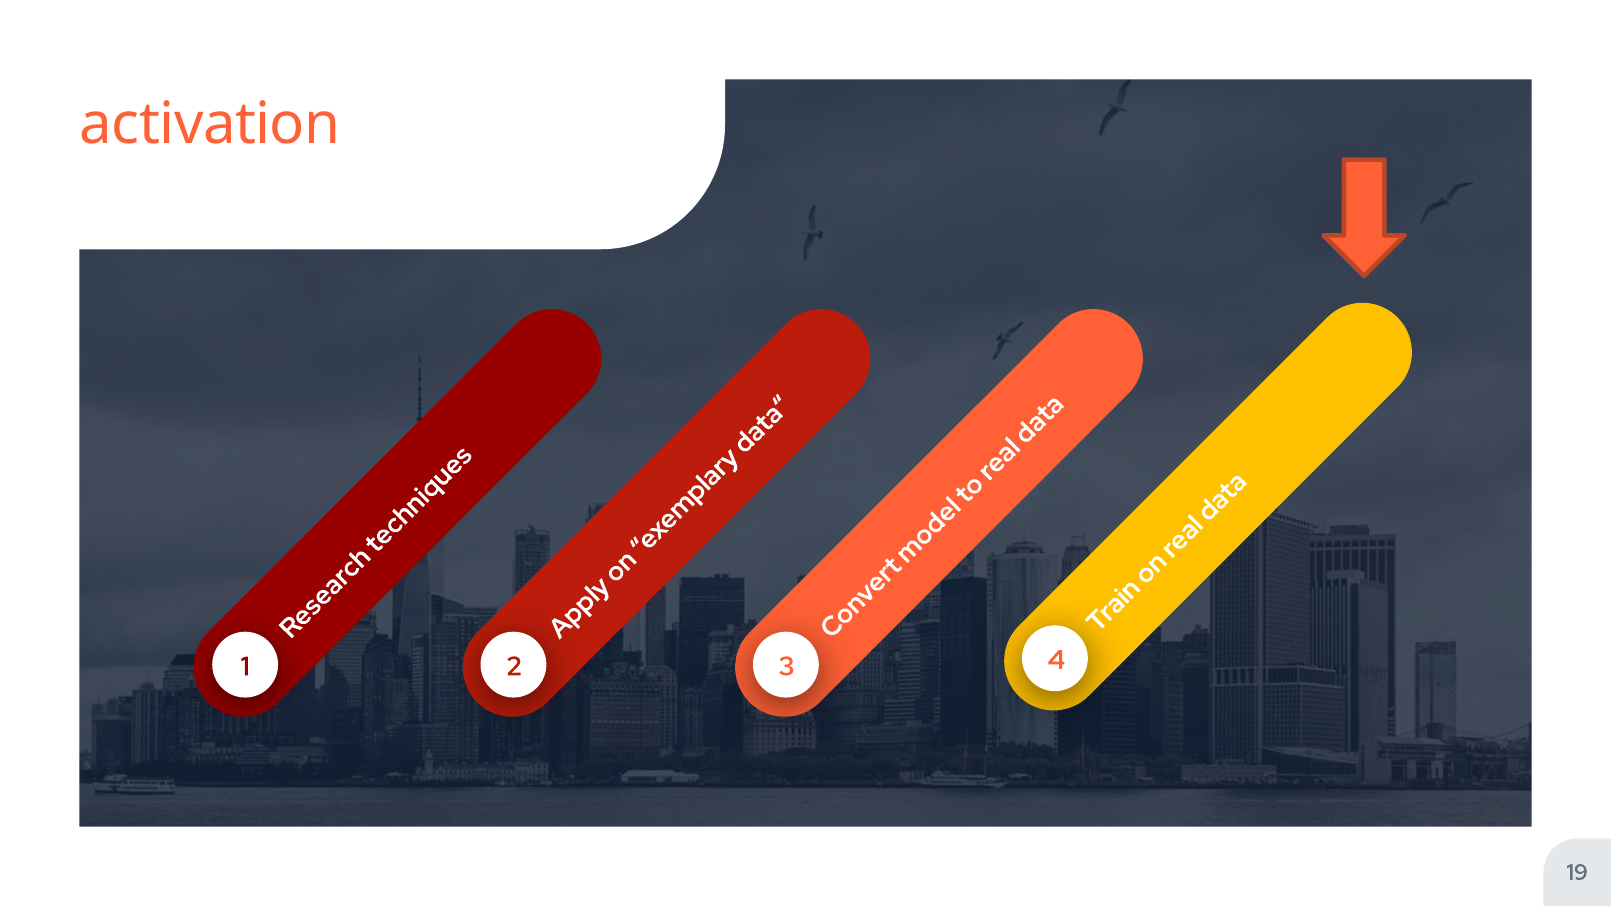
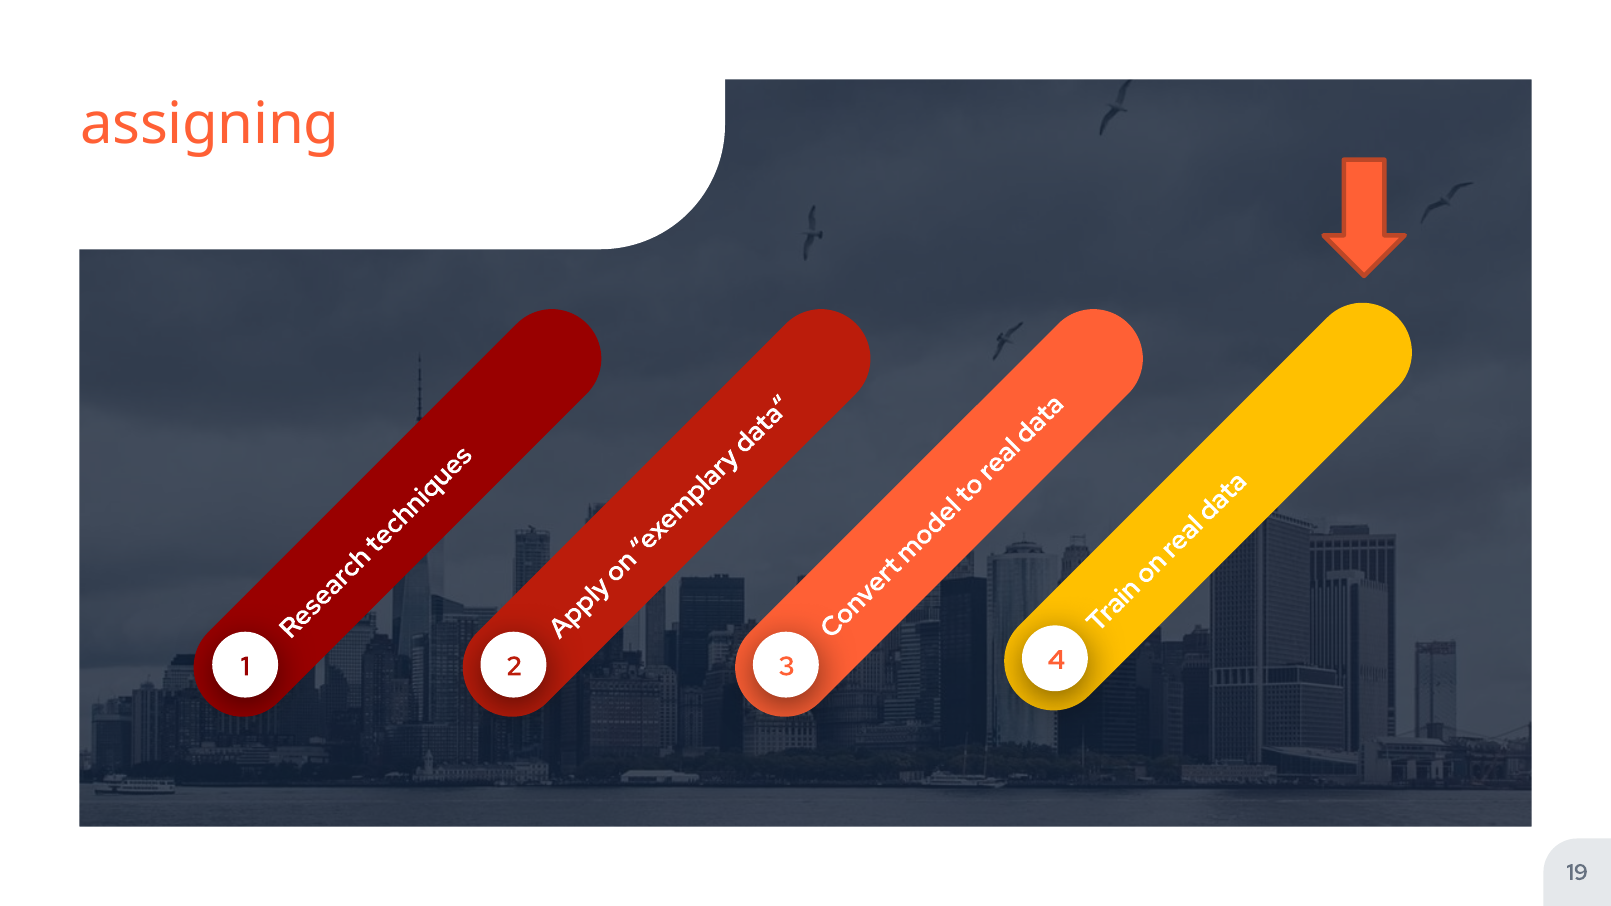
activation: activation -> assigning
